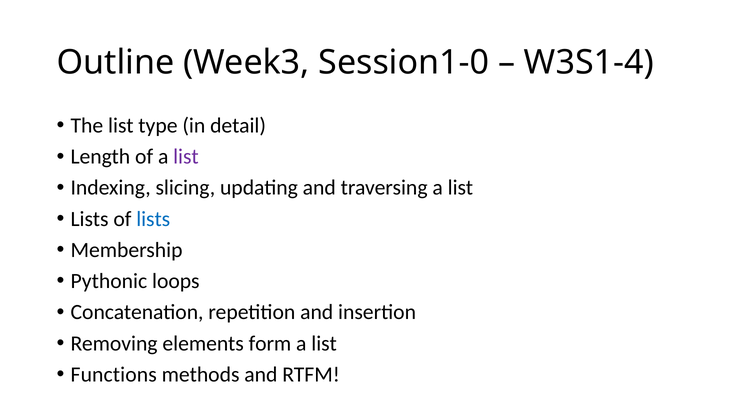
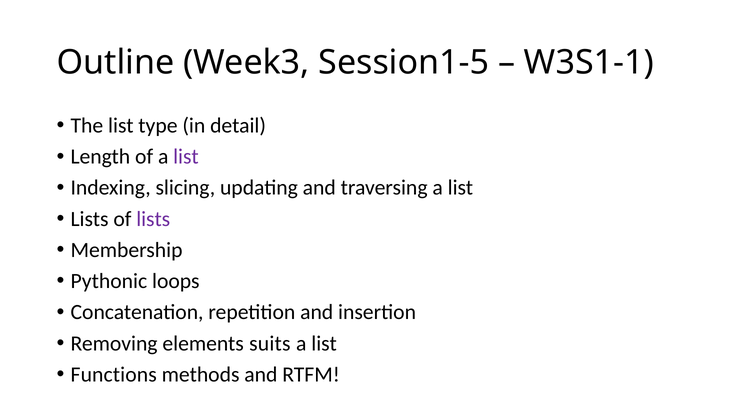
Session1-0: Session1-0 -> Session1-5
W3S1-4: W3S1-4 -> W3S1-1
lists at (153, 219) colour: blue -> purple
form: form -> suits
